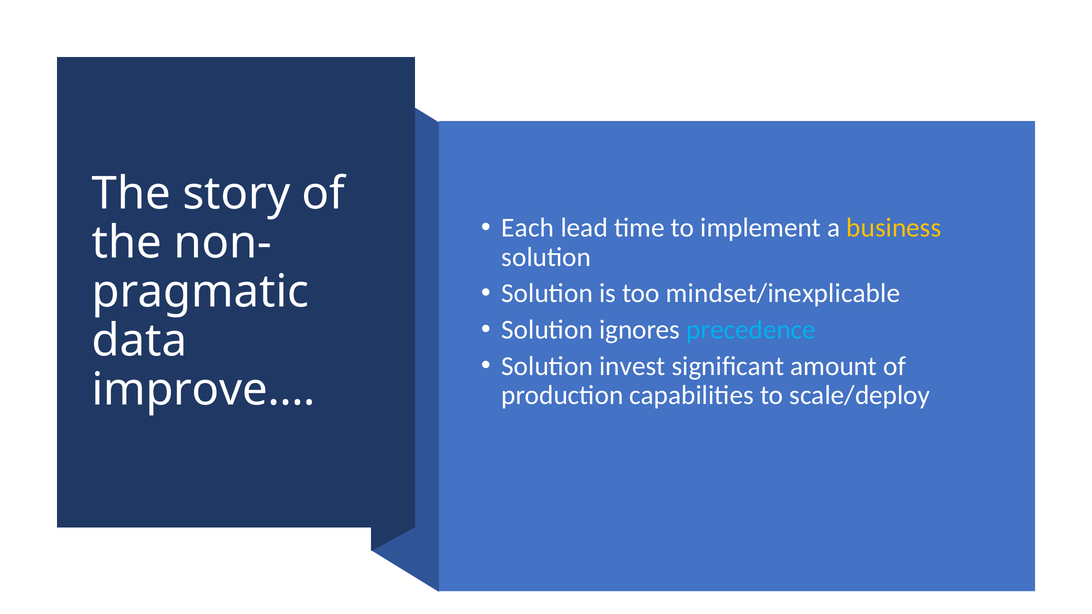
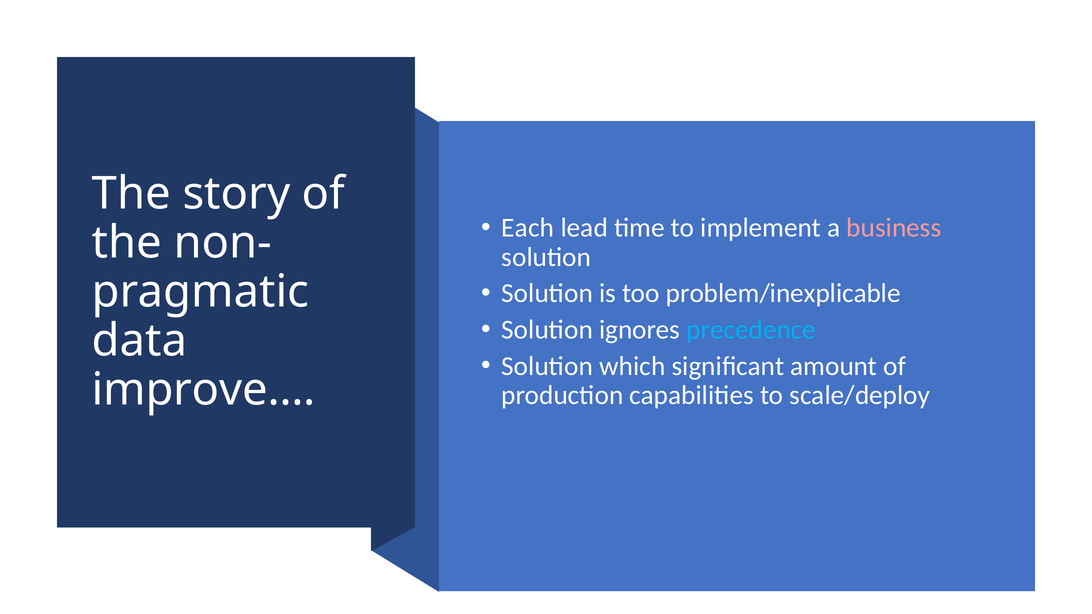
business colour: yellow -> pink
mindset/inexplicable: mindset/inexplicable -> problem/inexplicable
invest: invest -> which
